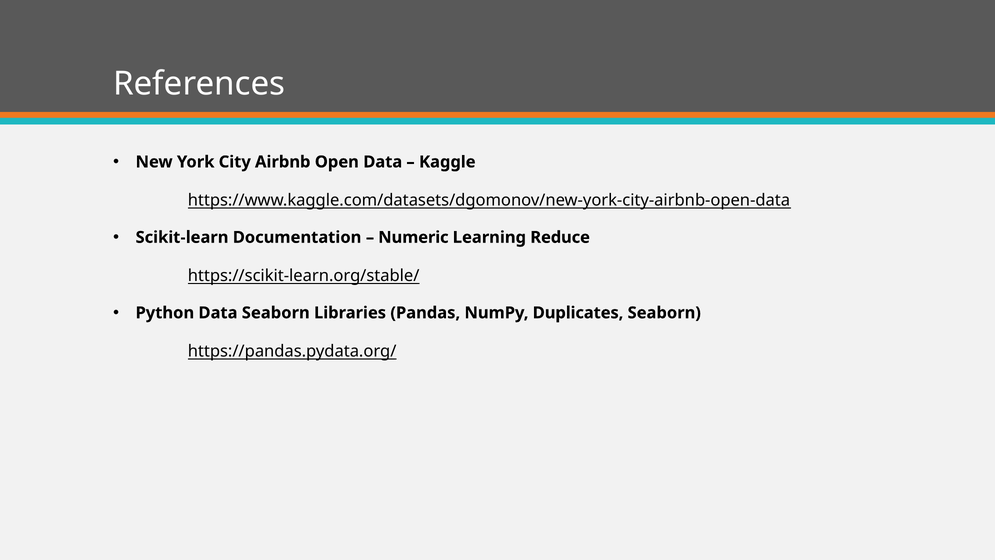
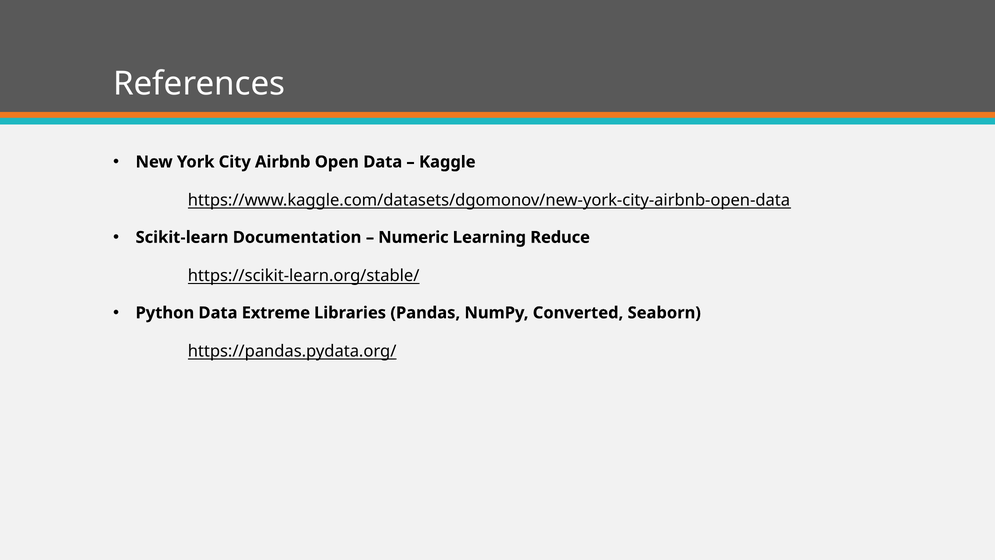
Data Seaborn: Seaborn -> Extreme
Duplicates: Duplicates -> Converted
